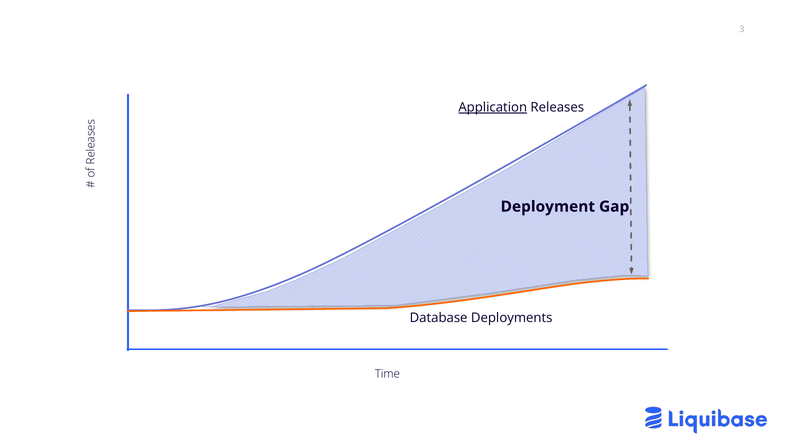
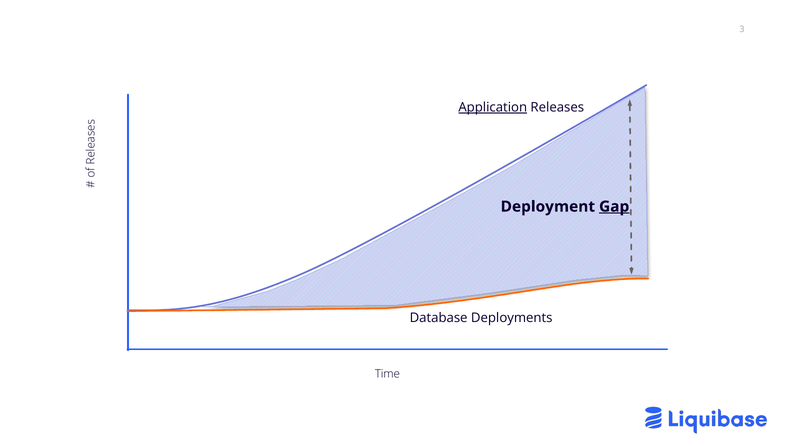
Gap underline: none -> present
